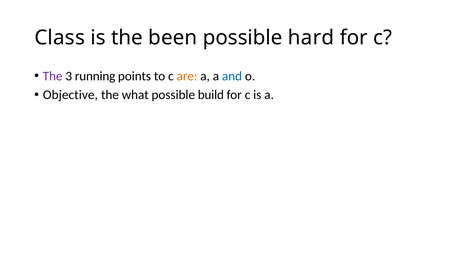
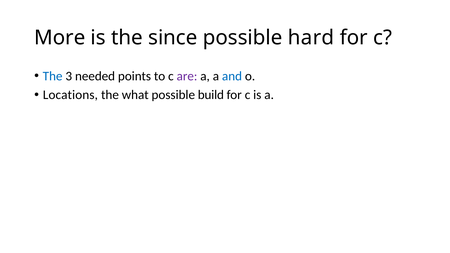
Class: Class -> More
been: been -> since
The at (53, 76) colour: purple -> blue
running: running -> needed
are colour: orange -> purple
Objective: Objective -> Locations
